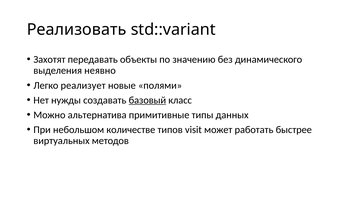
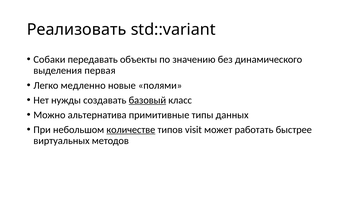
Захотят: Захотят -> Собаки
неявно: неявно -> первая
реализует: реализует -> медленно
количестве underline: none -> present
